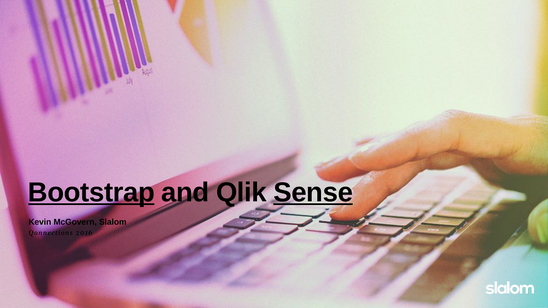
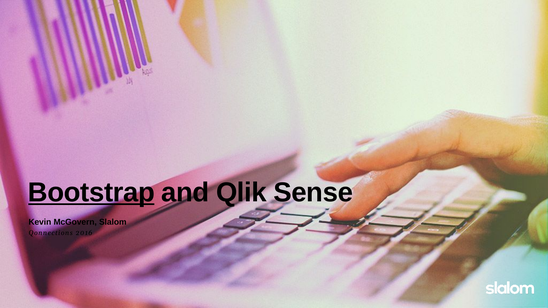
Sense underline: present -> none
